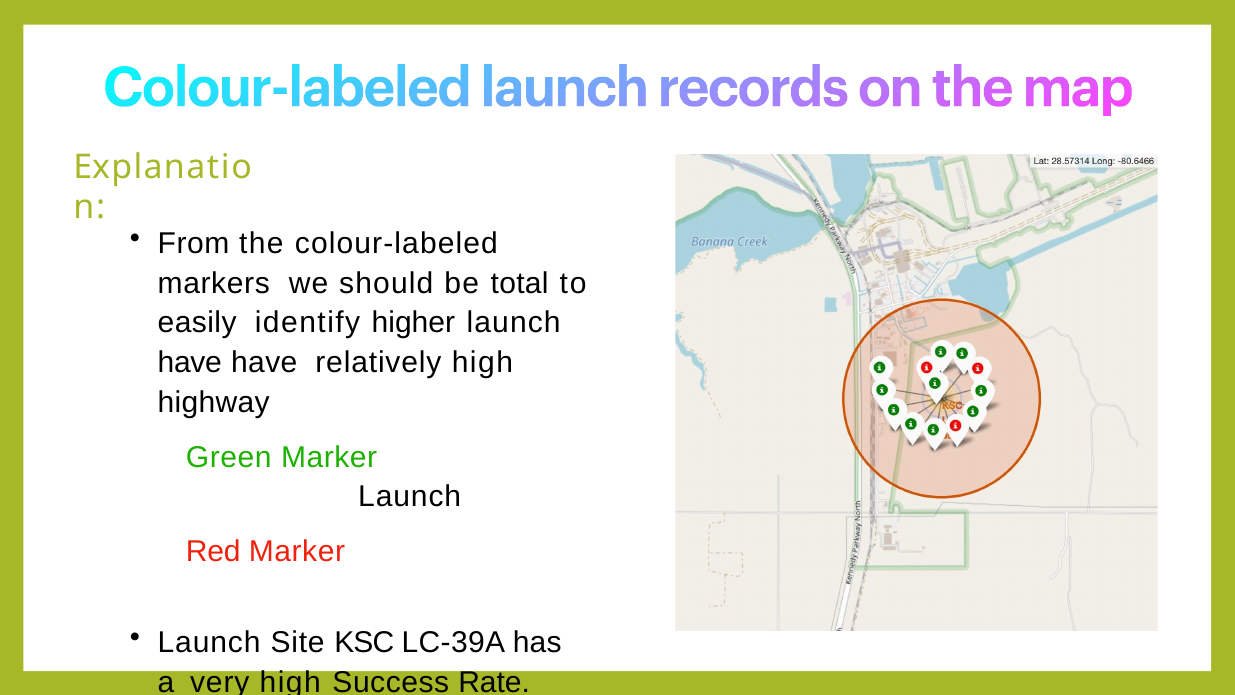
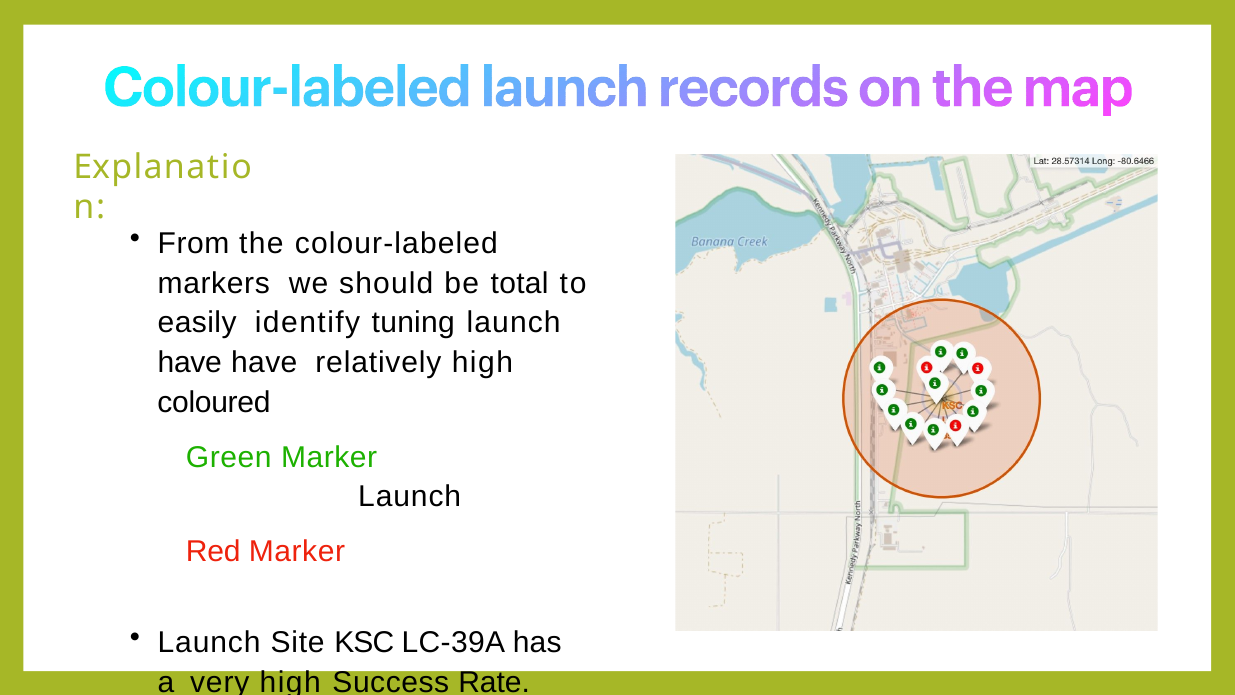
higher: higher -> tuning
highway: highway -> coloured
